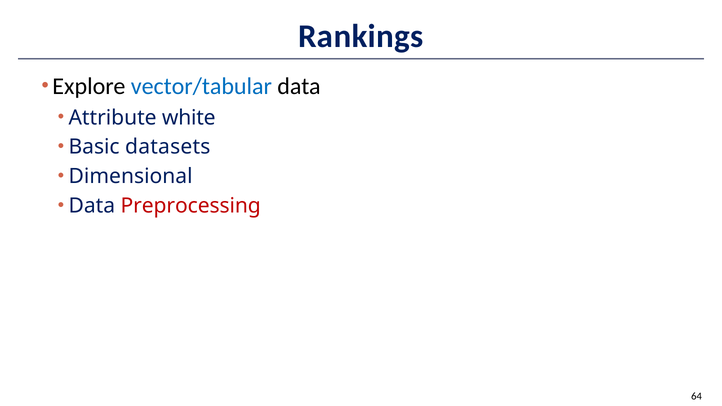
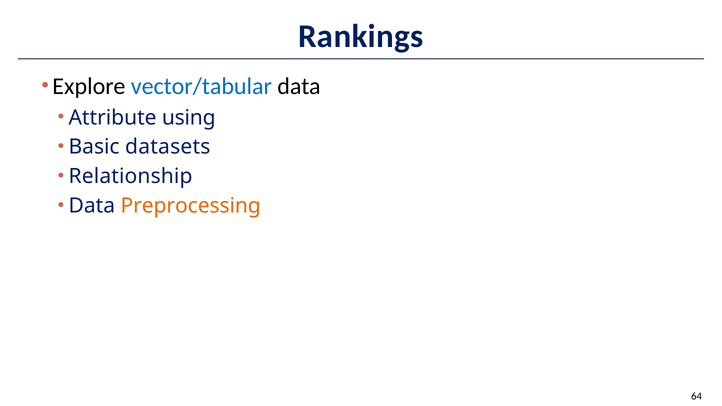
white: white -> using
Dimensional: Dimensional -> Relationship
Preprocessing colour: red -> orange
